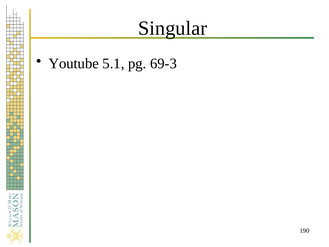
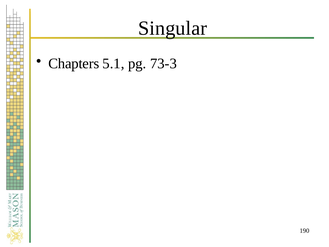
Youtube: Youtube -> Chapters
69-3: 69-3 -> 73-3
